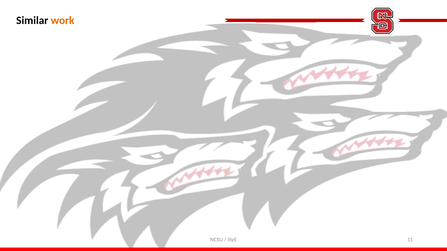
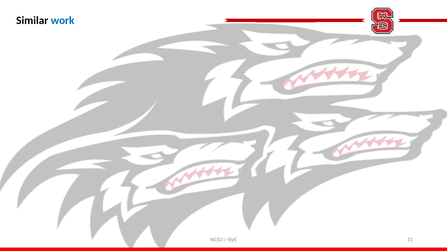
work colour: orange -> blue
